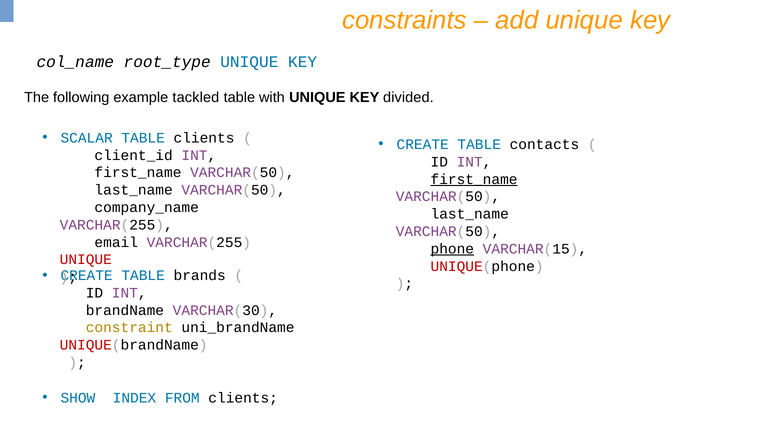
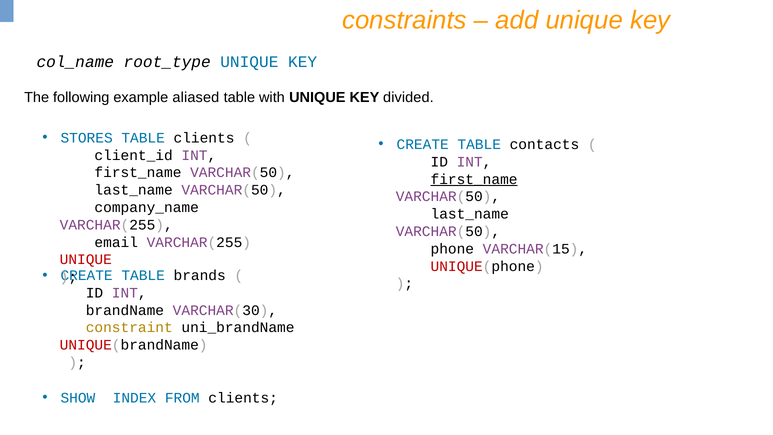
tackled: tackled -> aliased
SCALAR: SCALAR -> STORES
phone underline: present -> none
